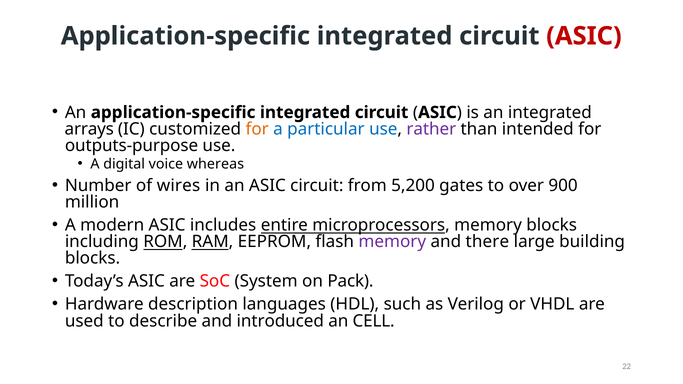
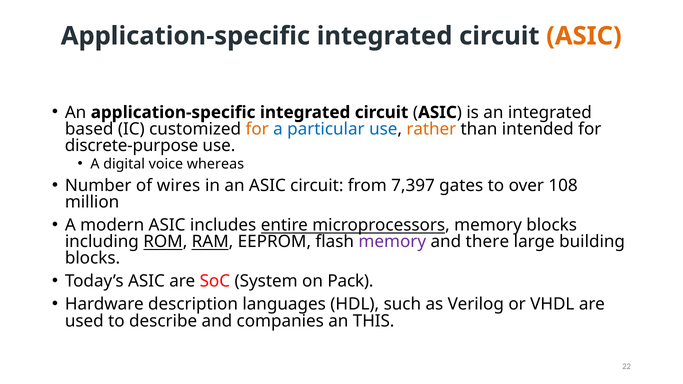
ASIC at (584, 36) colour: red -> orange
arrays: arrays -> based
rather colour: purple -> orange
outputs-purpose: outputs-purpose -> discrete-purpose
5,200: 5,200 -> 7,397
900: 900 -> 108
introduced: introduced -> companies
CELL: CELL -> THIS
